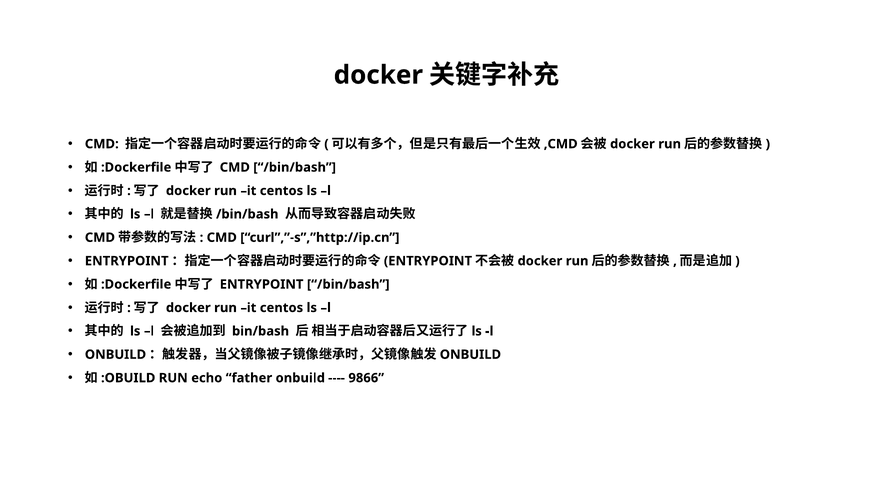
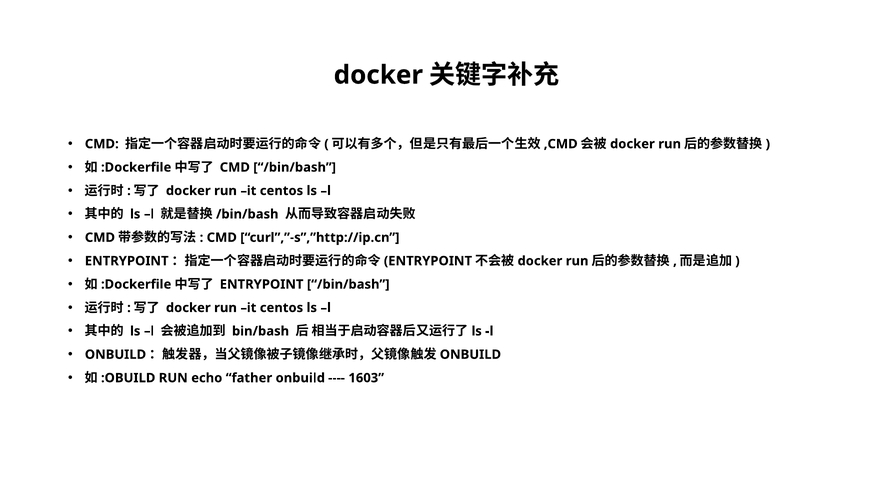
9866: 9866 -> 1603
